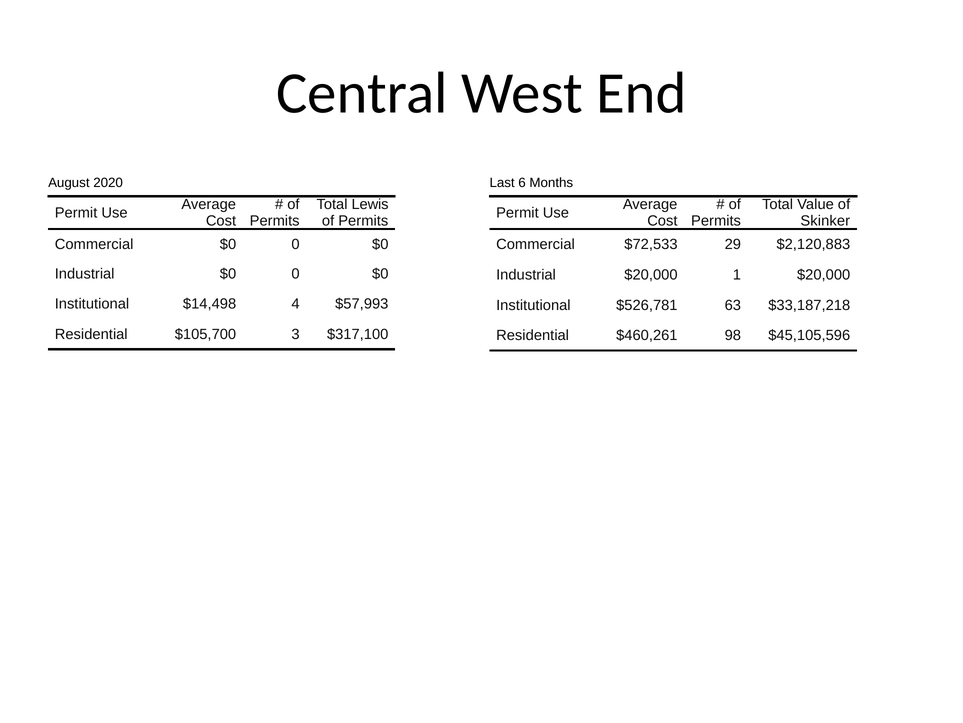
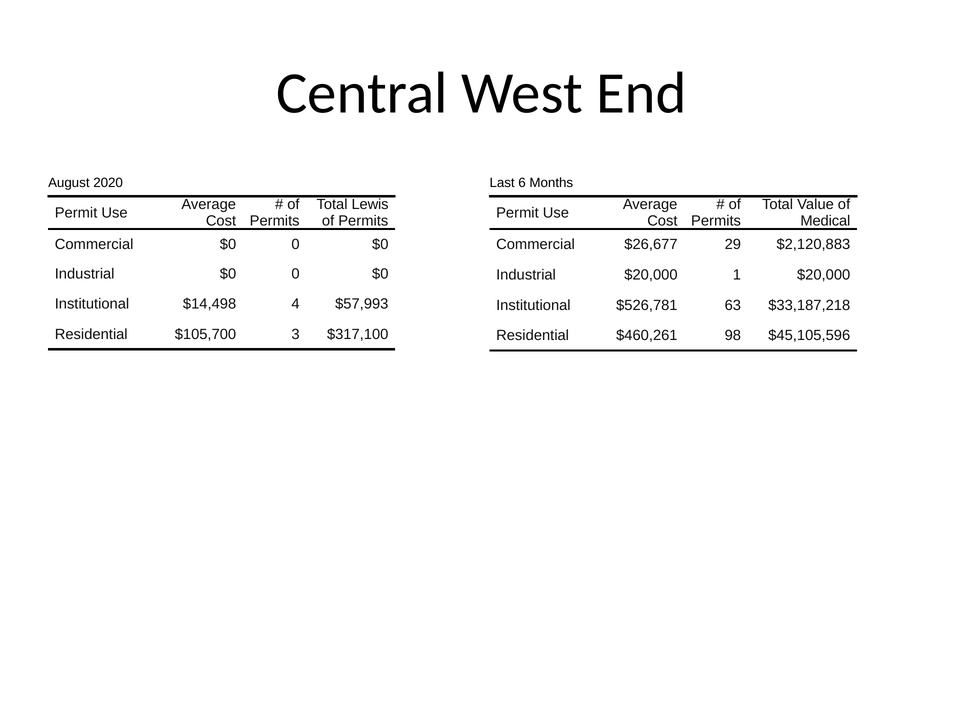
Skinker: Skinker -> Medical
$72,533: $72,533 -> $26,677
